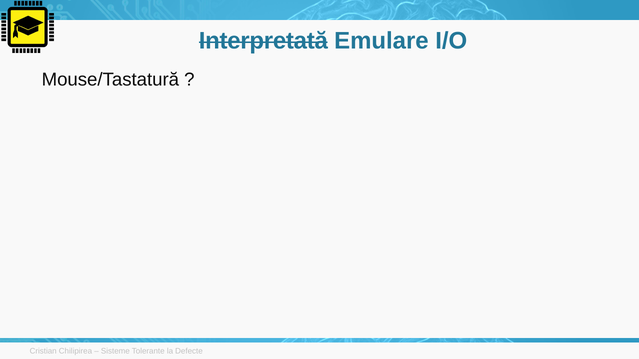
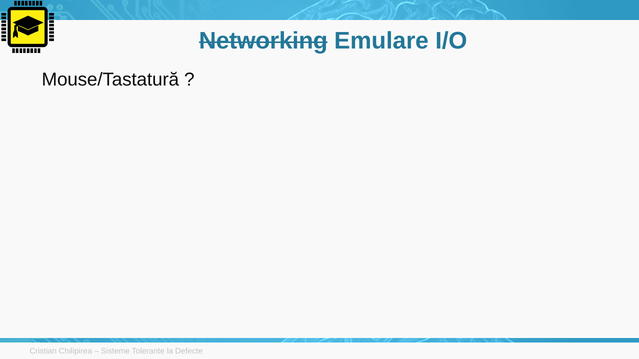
Interpretată: Interpretată -> Networking
